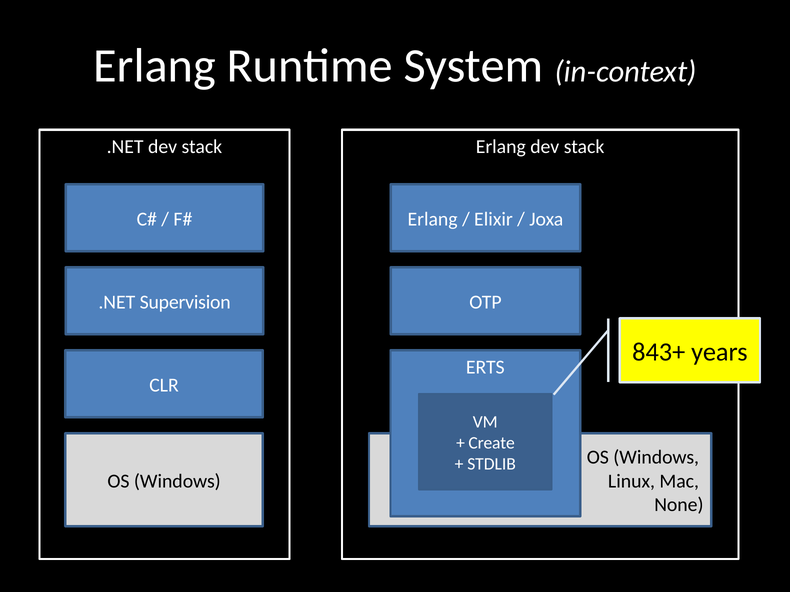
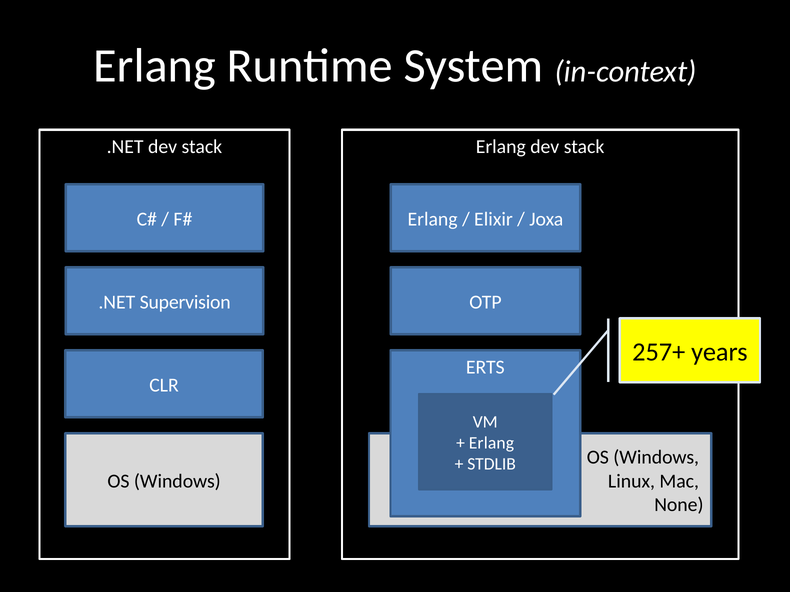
843+: 843+ -> 257+
Create at (492, 443): Create -> Erlang
